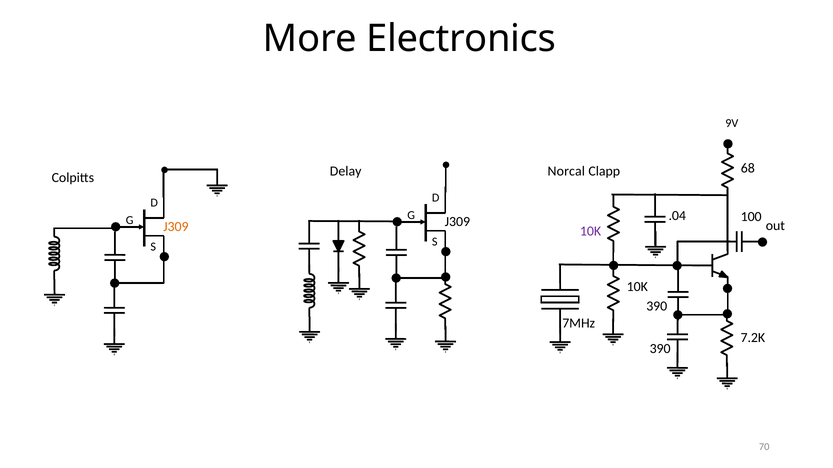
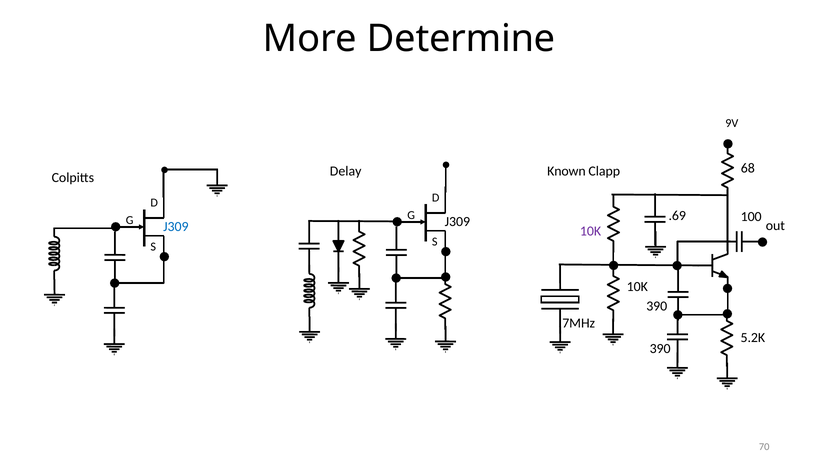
Electronics: Electronics -> Determine
Norcal: Norcal -> Known
.04: .04 -> .69
J309 at (176, 227) colour: orange -> blue
7.2K: 7.2K -> 5.2K
